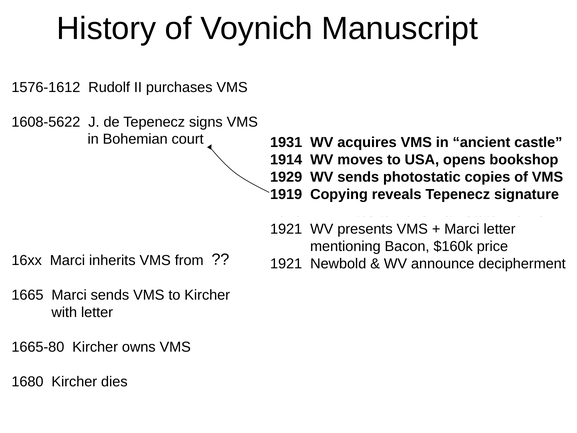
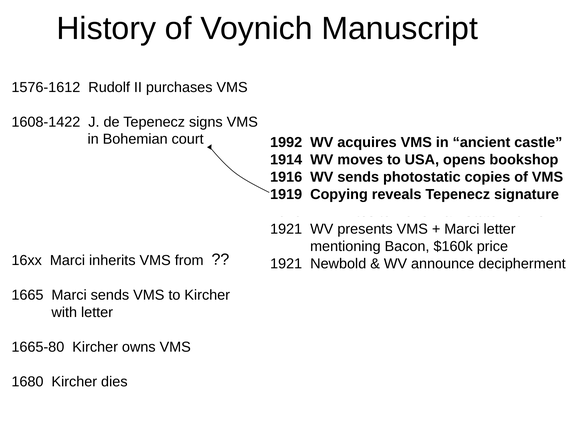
1608-5622: 1608-5622 -> 1608-1422
1931 at (286, 142): 1931 -> 1992
1929: 1929 -> 1916
